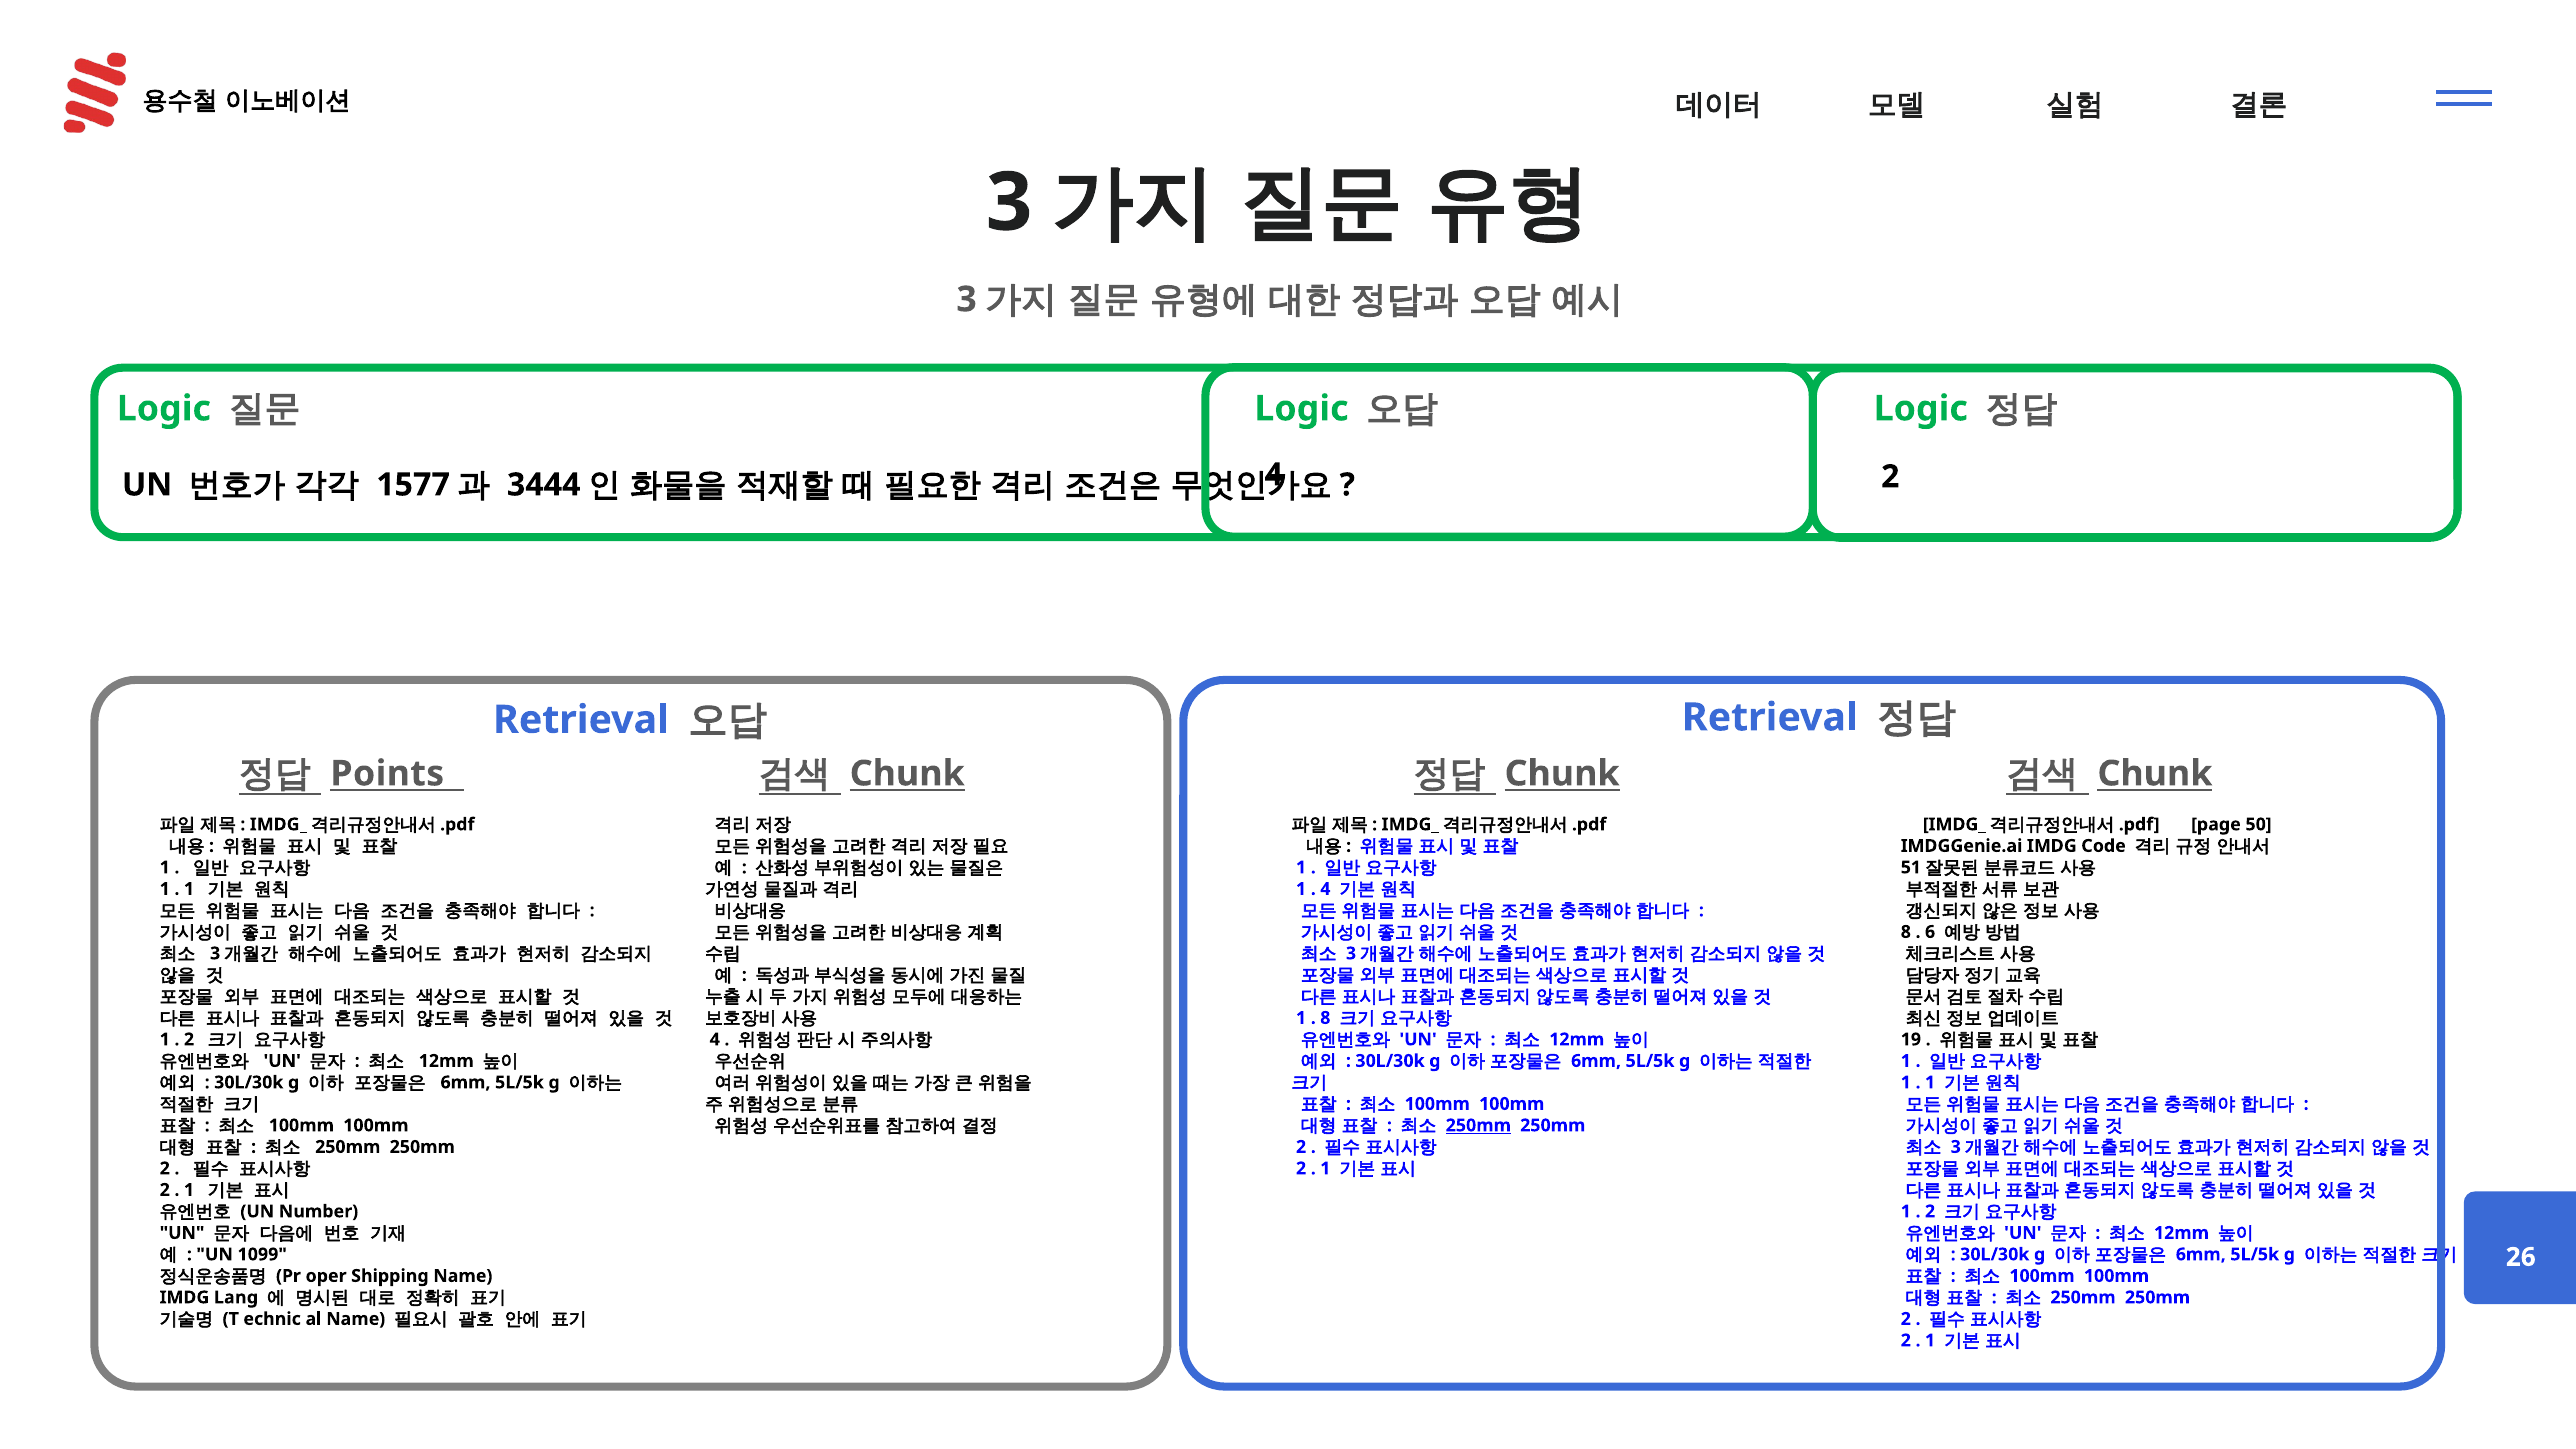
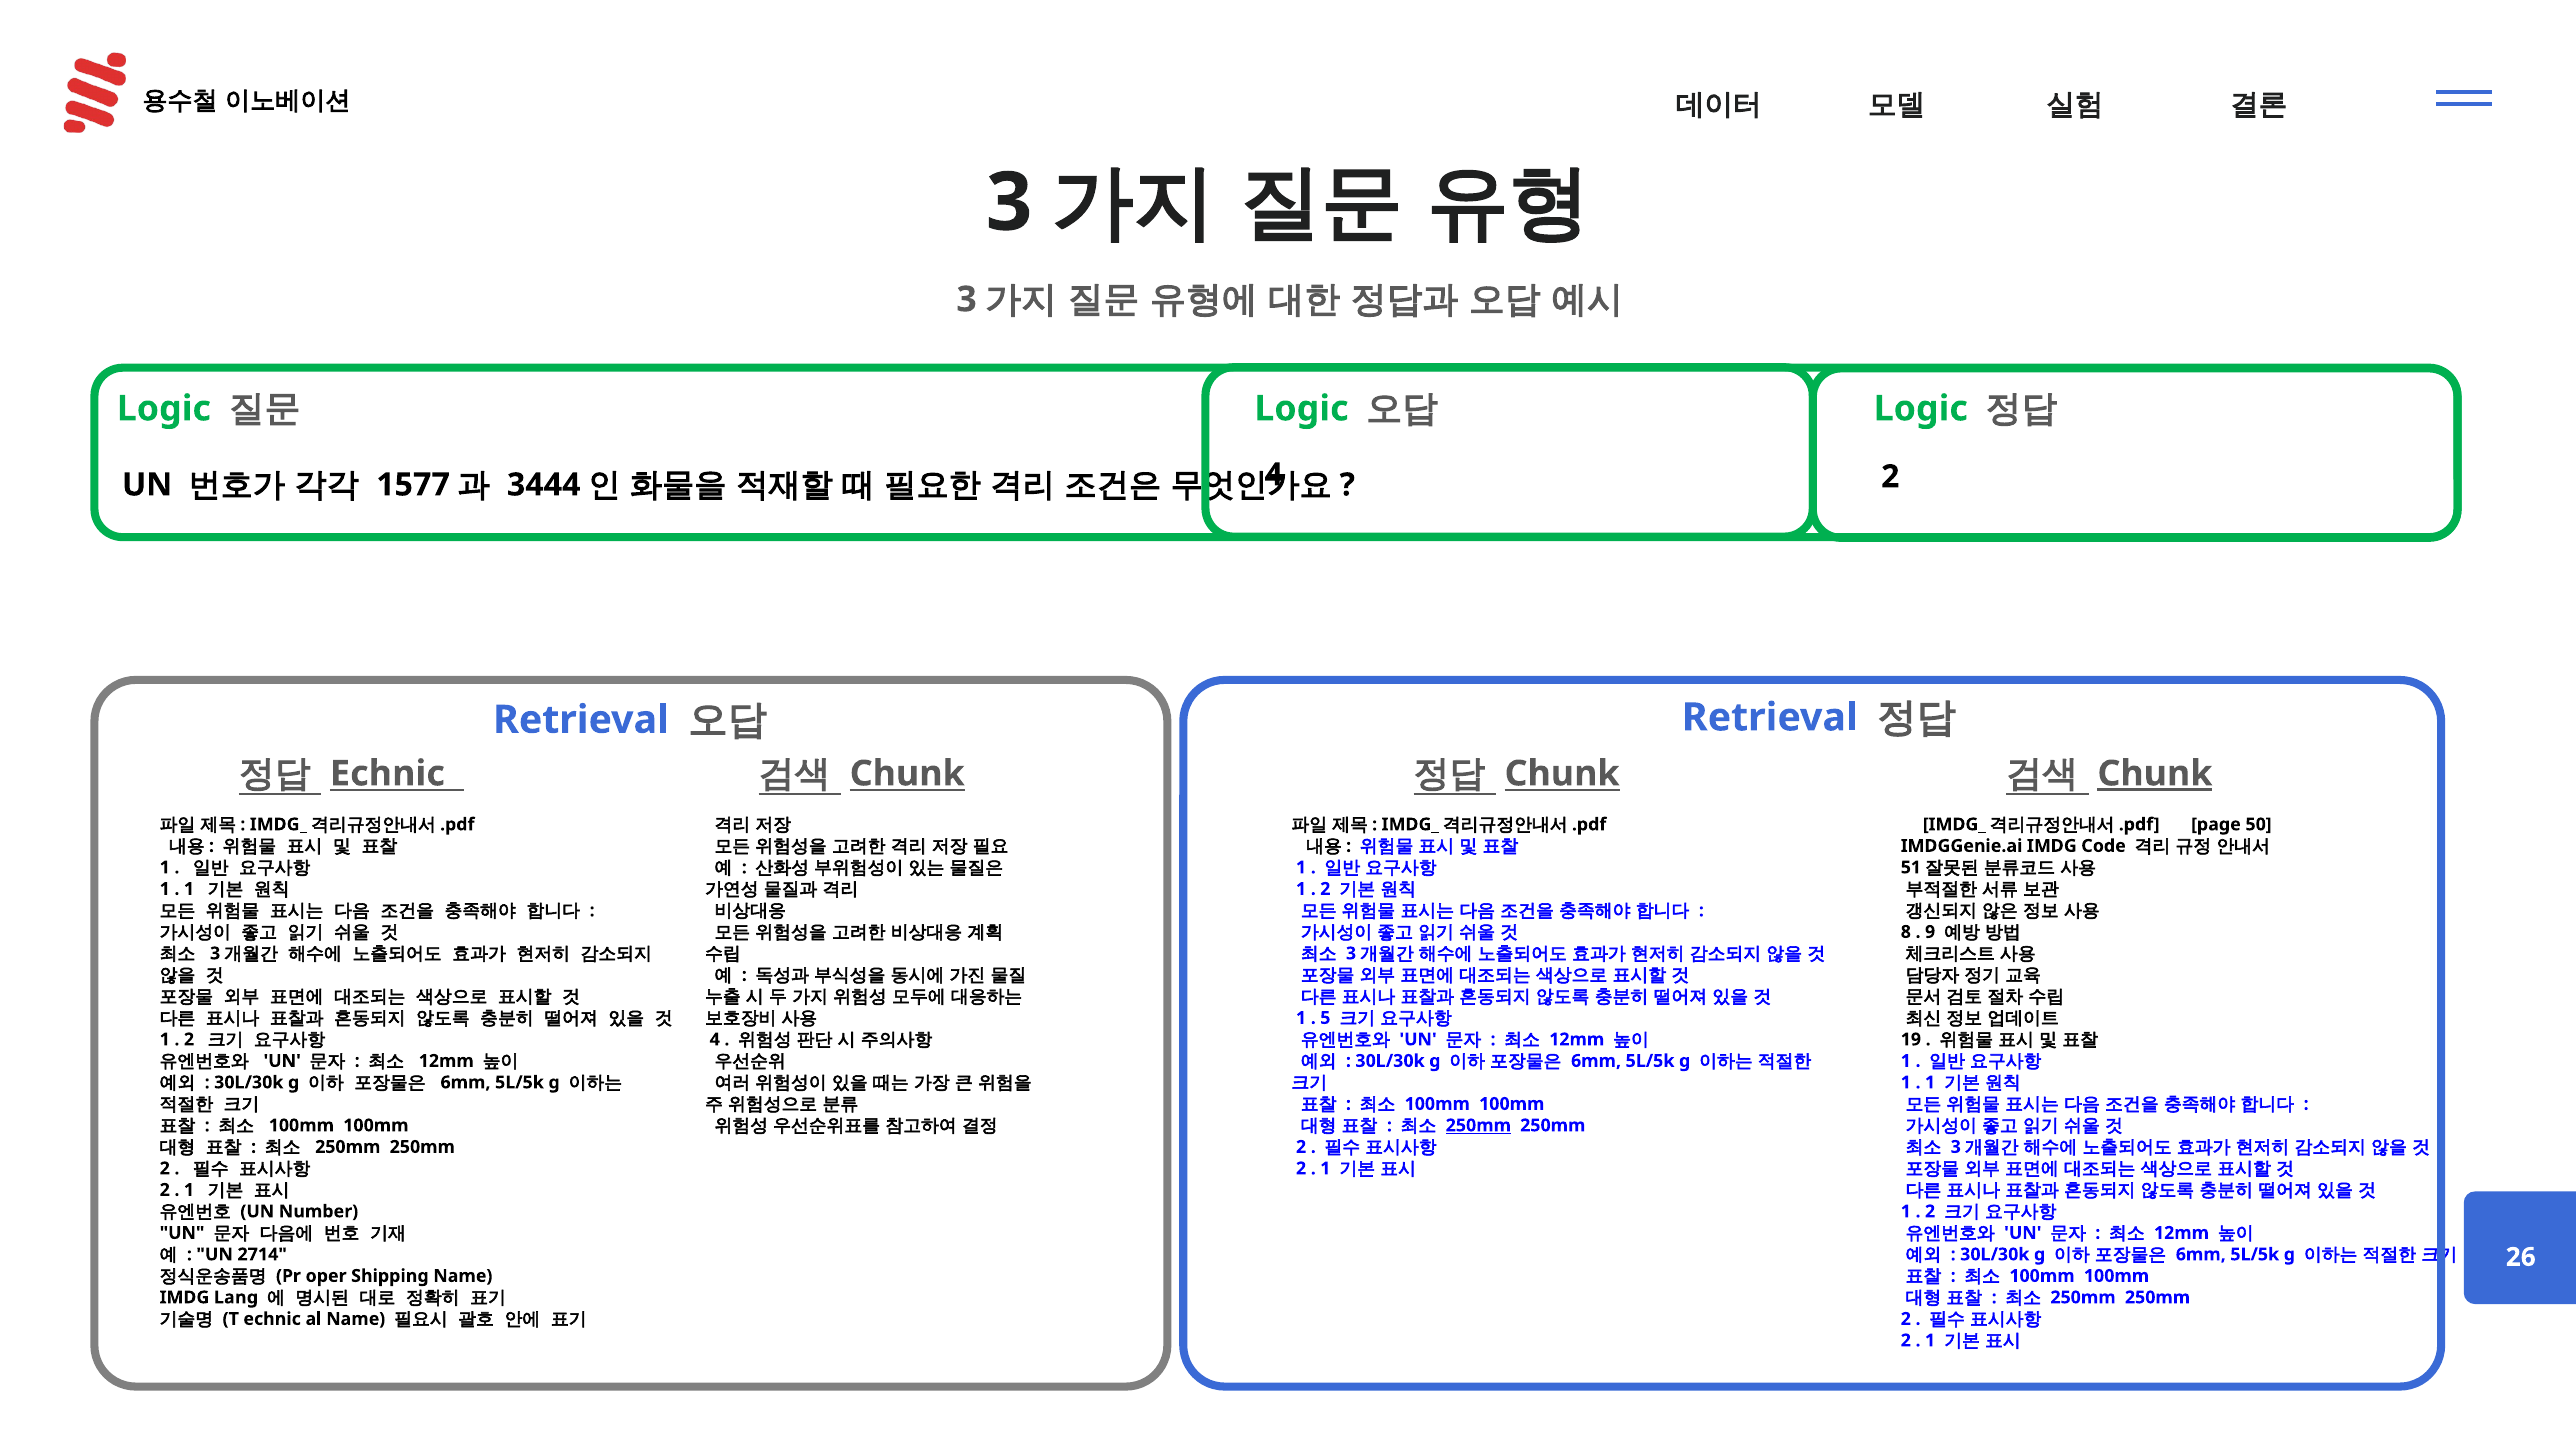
Points at (387, 774): Points -> Echnic
Chunk at (2155, 774) underline: none -> present
4 at (1325, 889): 4 -> 2
6: 6 -> 9
8 at (1325, 1018): 8 -> 5
1099: 1099 -> 2714
